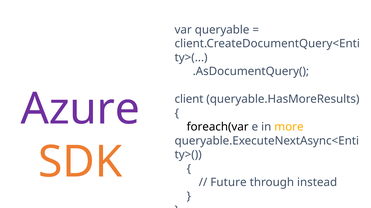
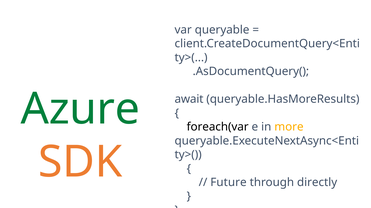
client: client -> await
Azure colour: purple -> green
instead: instead -> directly
